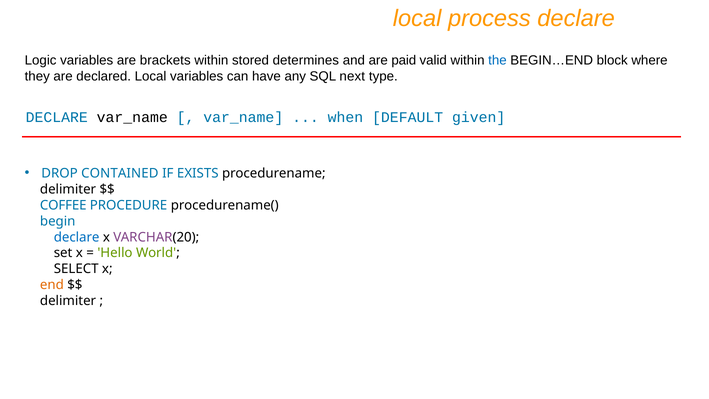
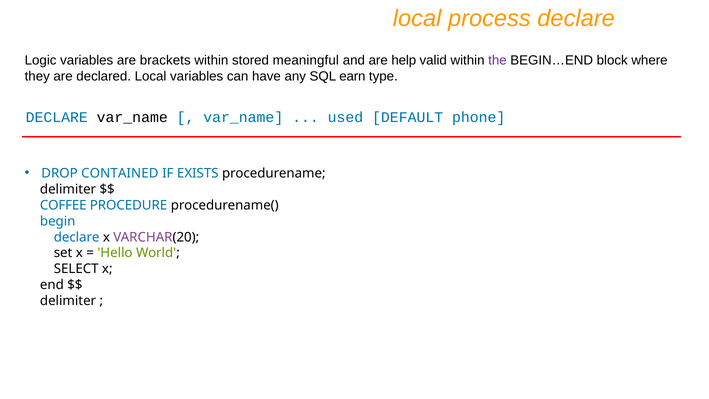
determines: determines -> meaningful
paid: paid -> help
the colour: blue -> purple
next: next -> earn
when: when -> used
given: given -> phone
end colour: orange -> black
